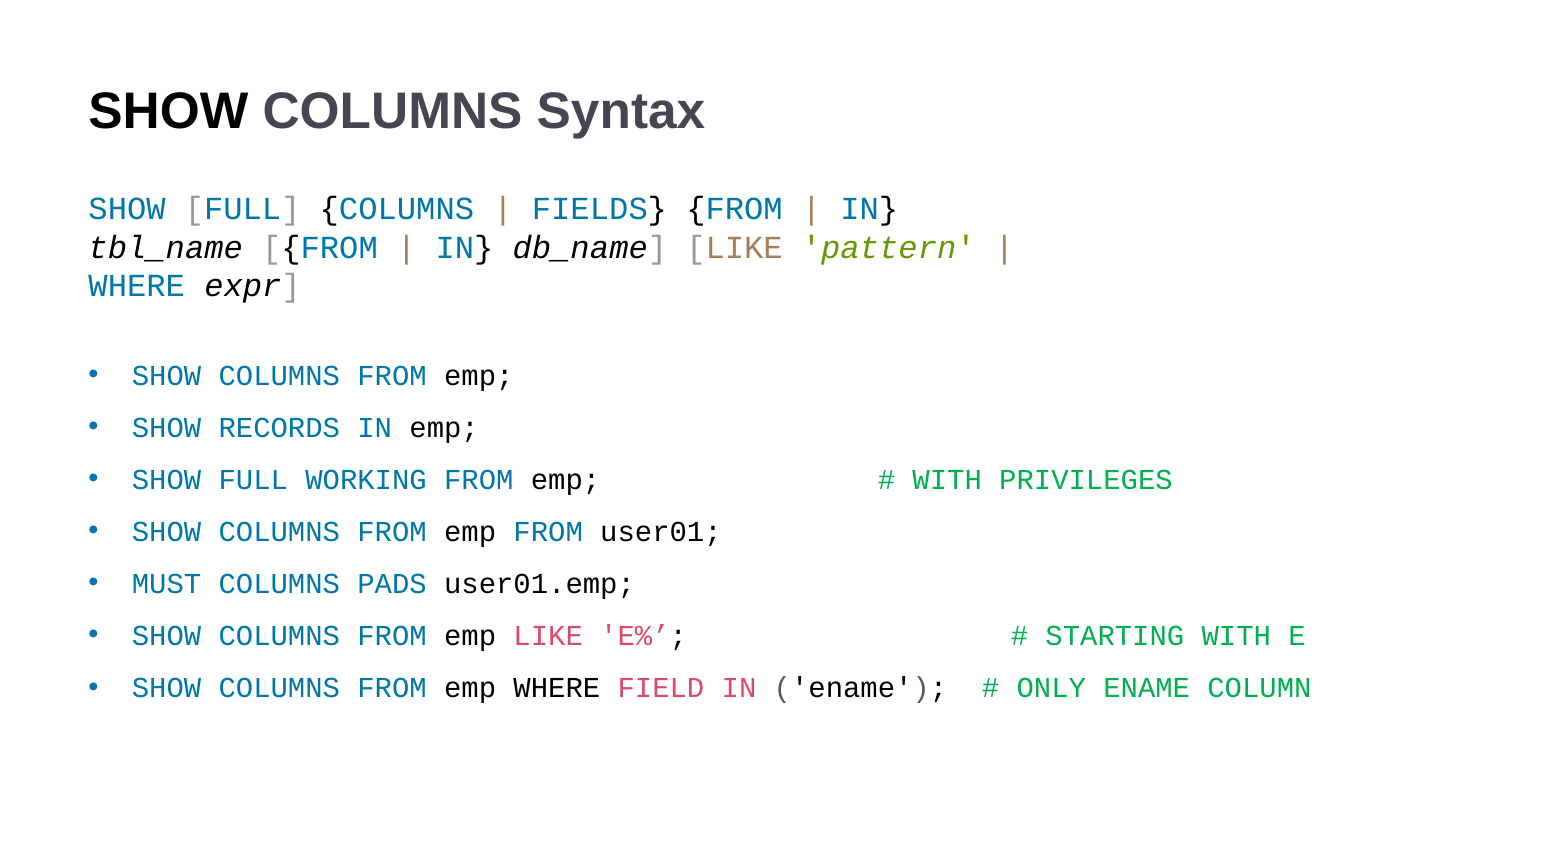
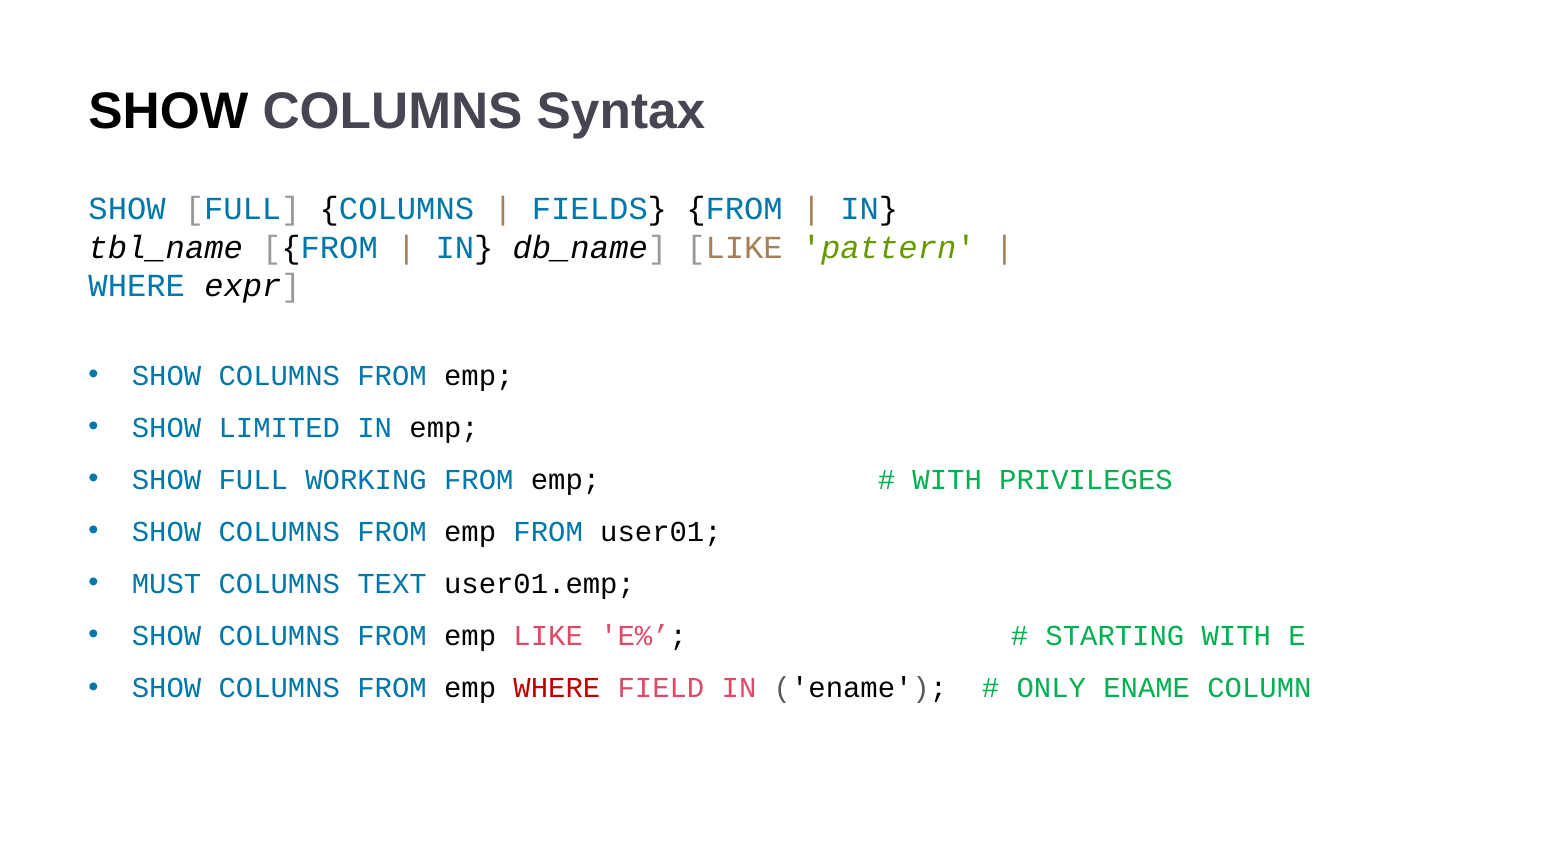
RECORDS: RECORDS -> LIMITED
PADS: PADS -> TEXT
WHERE at (557, 688) colour: black -> red
